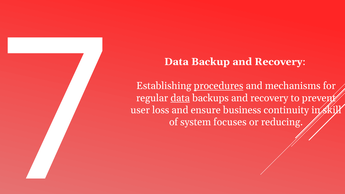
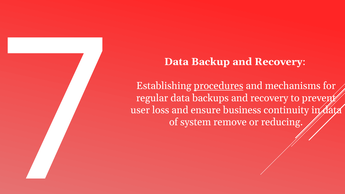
data at (180, 98) underline: present -> none
in skill: skill -> data
focuses: focuses -> remove
